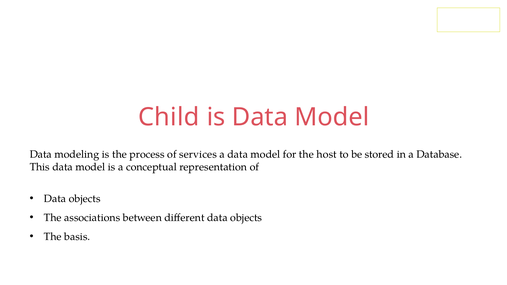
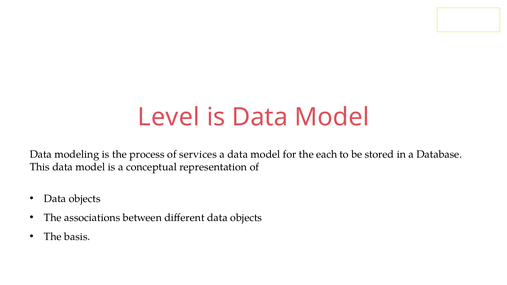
Child: Child -> Level
host: host -> each
